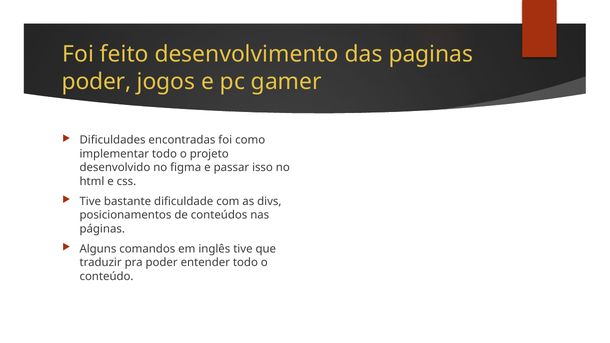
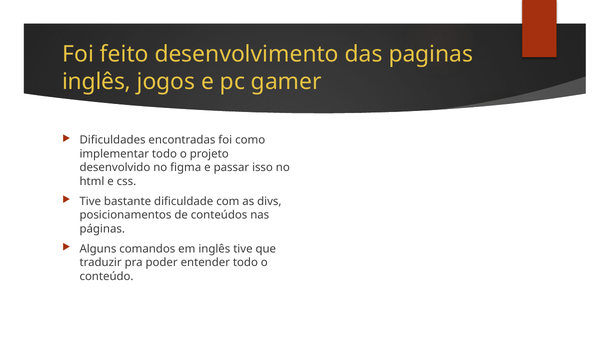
poder at (97, 82): poder -> inglês
